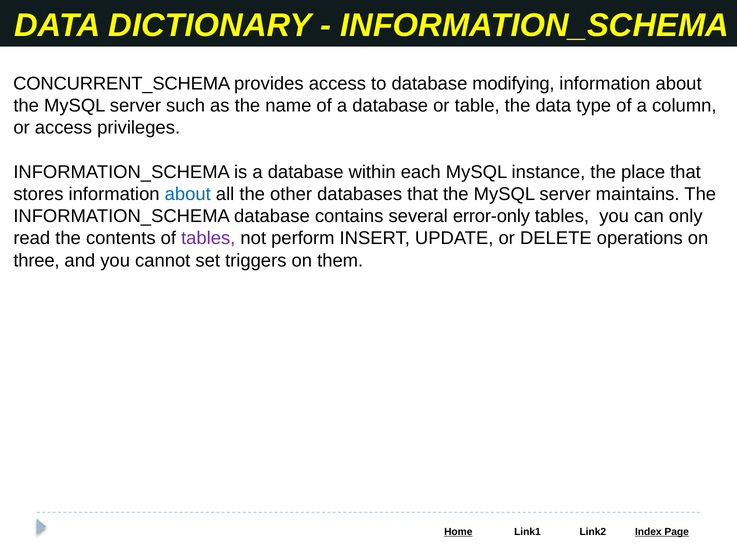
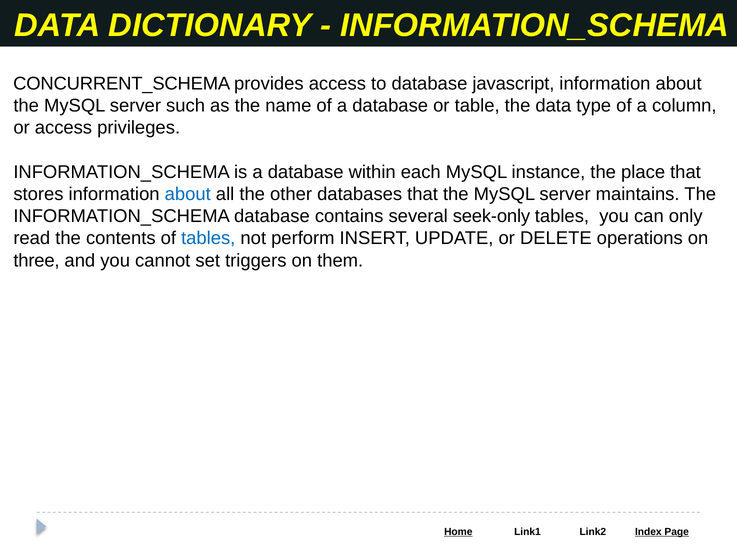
modifying: modifying -> javascript
error-only: error-only -> seek-only
tables at (208, 238) colour: purple -> blue
